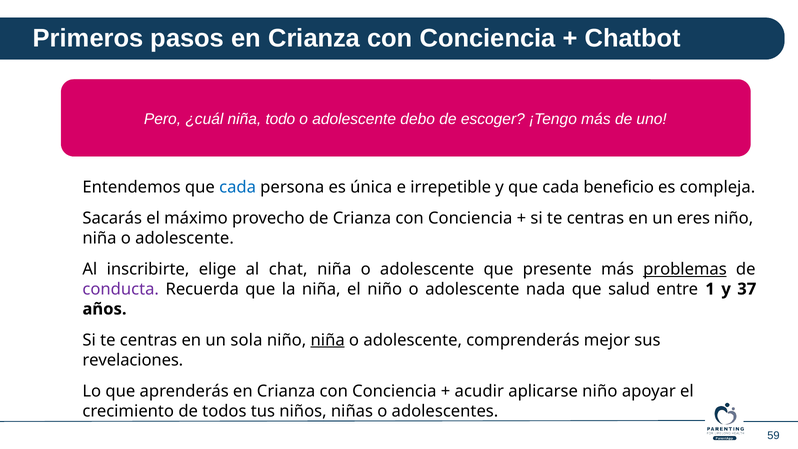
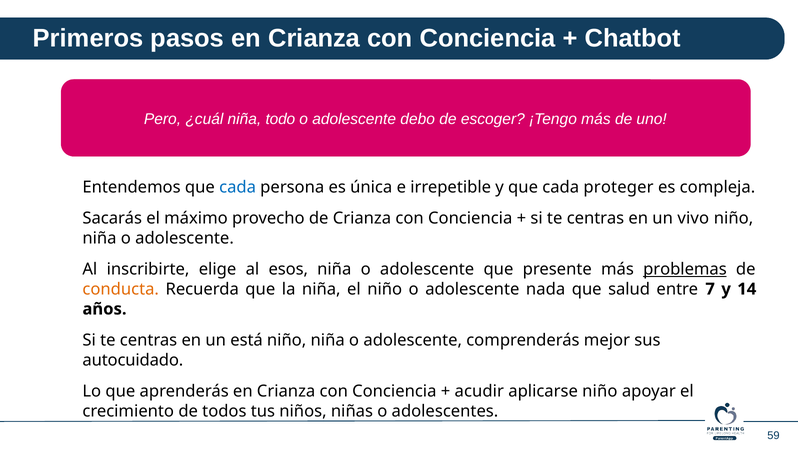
beneficio: beneficio -> proteger
eres: eres -> vivo
chat: chat -> esos
conducta colour: purple -> orange
1: 1 -> 7
37: 37 -> 14
sola: sola -> está
niña at (328, 340) underline: present -> none
revelaciones: revelaciones -> autocuidado
